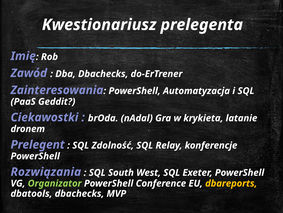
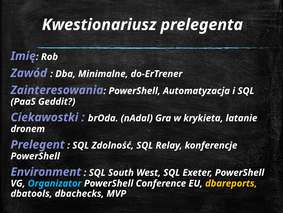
Dba Dbachecks: Dbachecks -> Minimalne
Rozwiązania: Rozwiązania -> Environment
Organizator colour: light green -> light blue
